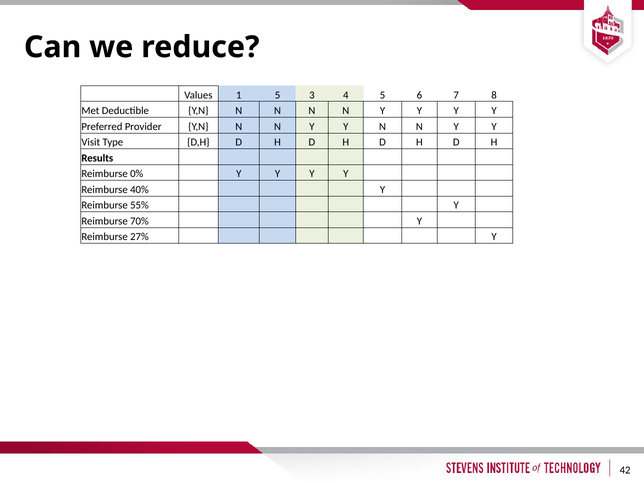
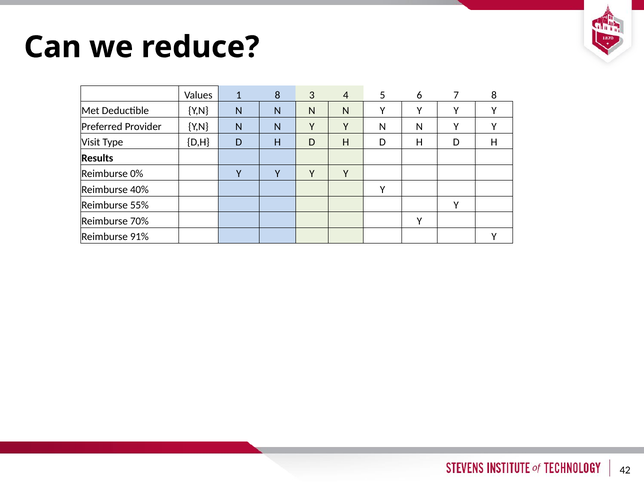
1 5: 5 -> 8
27%: 27% -> 91%
